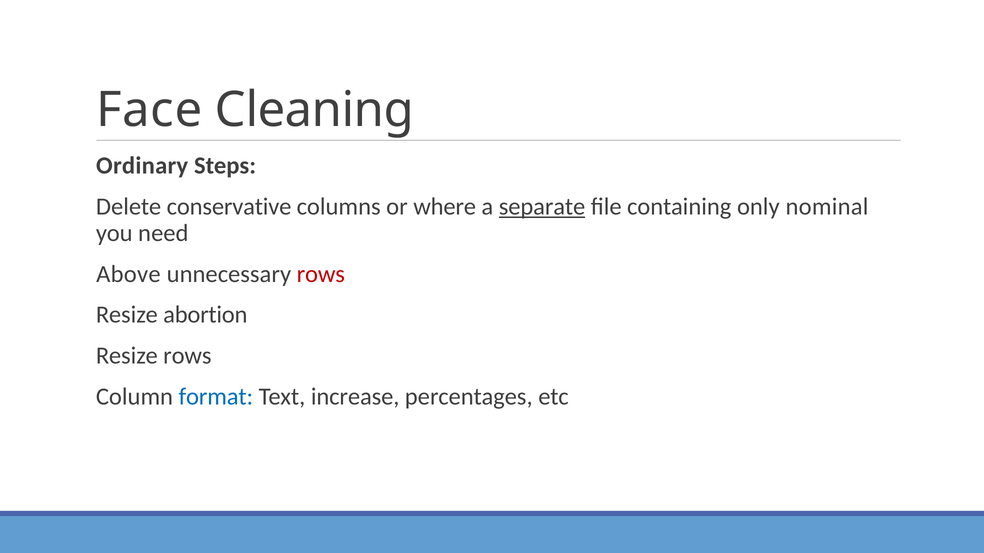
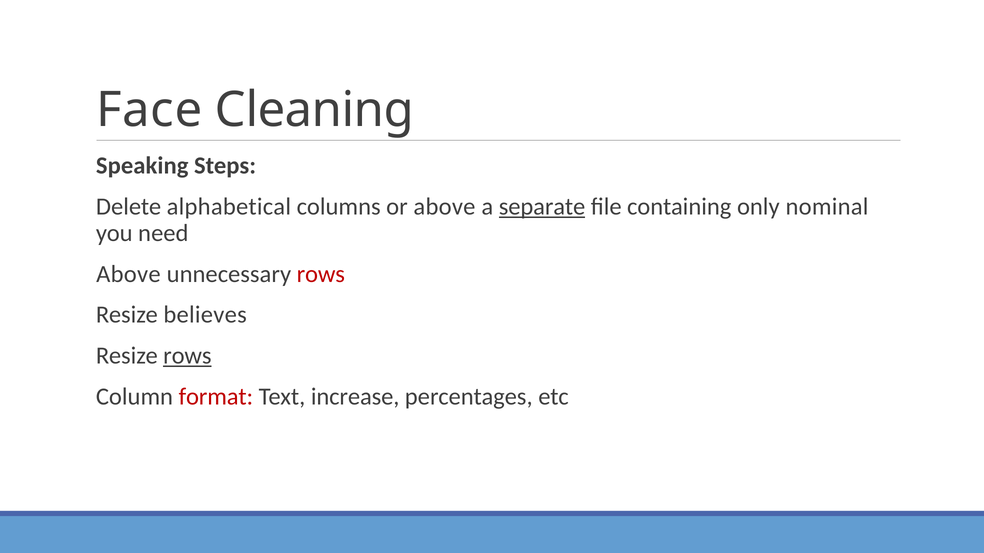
Ordinary: Ordinary -> Speaking
conservative: conservative -> alphabetical
or where: where -> above
abortion: abortion -> believes
rows at (187, 356) underline: none -> present
format colour: blue -> red
